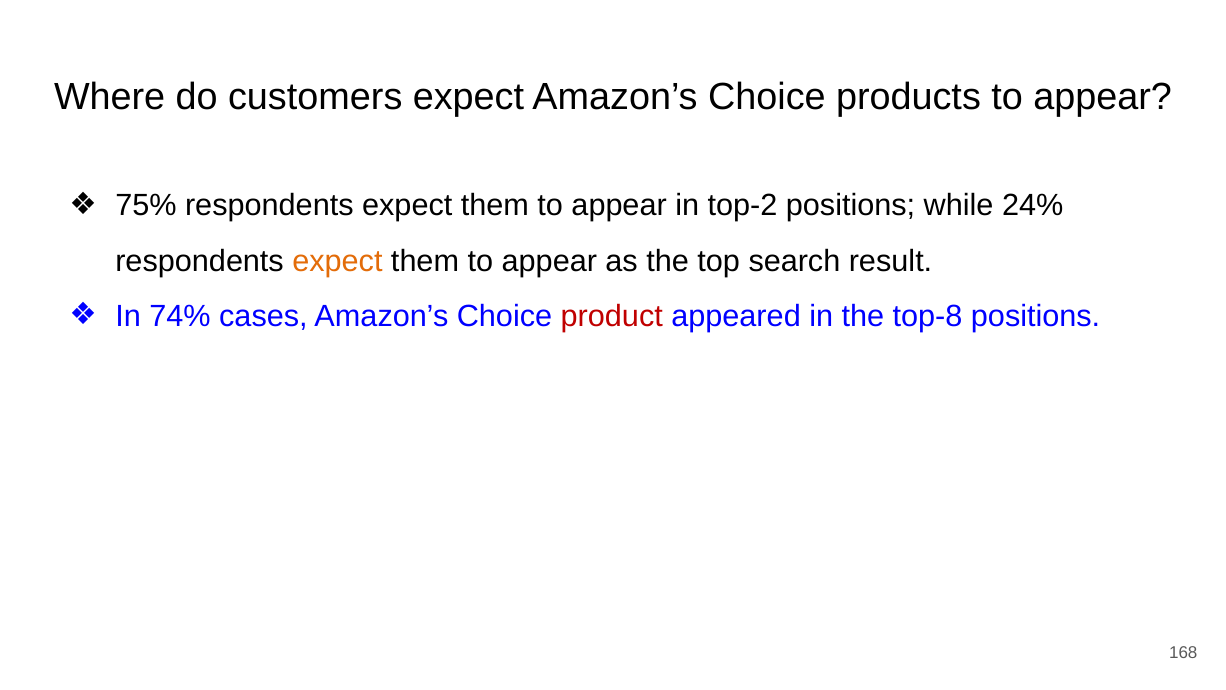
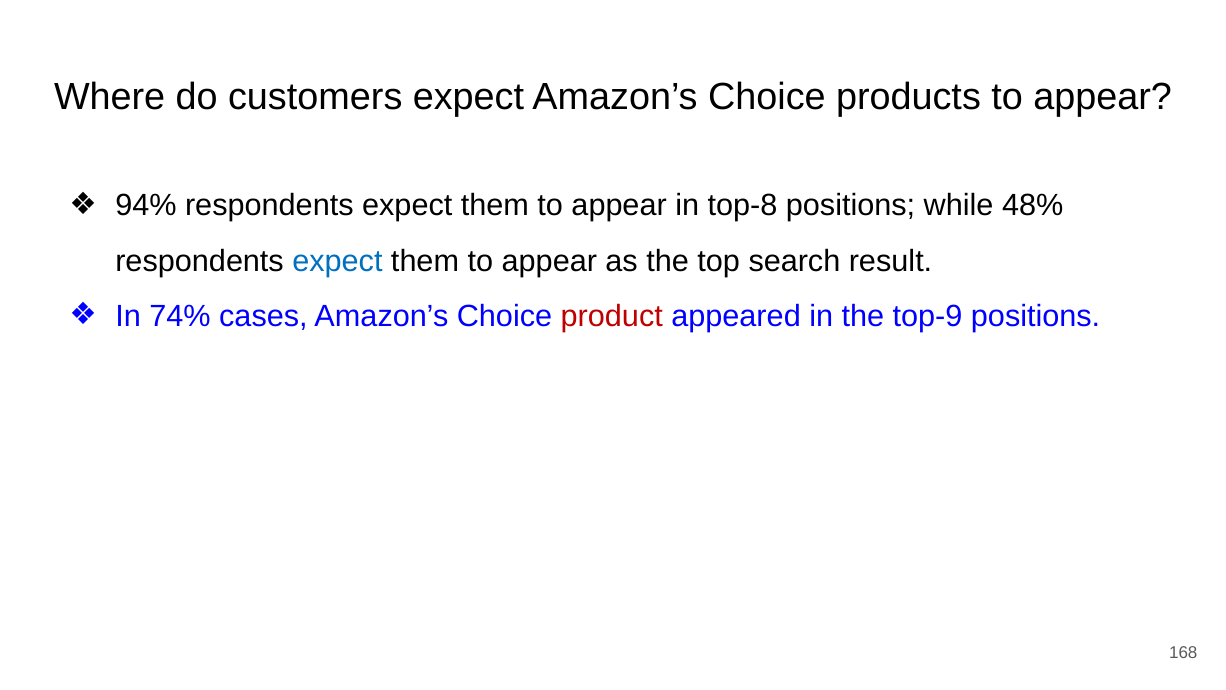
75%: 75% -> 94%
top-2: top-2 -> top-8
24%: 24% -> 48%
expect at (337, 261) colour: orange -> blue
top-8: top-8 -> top-9
